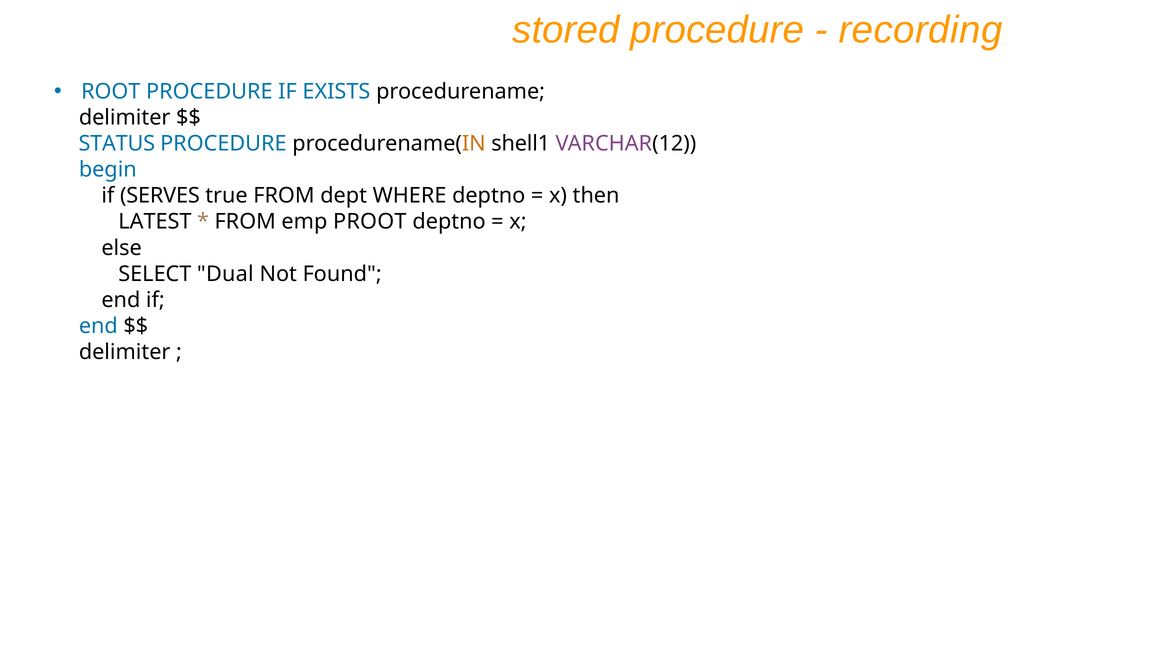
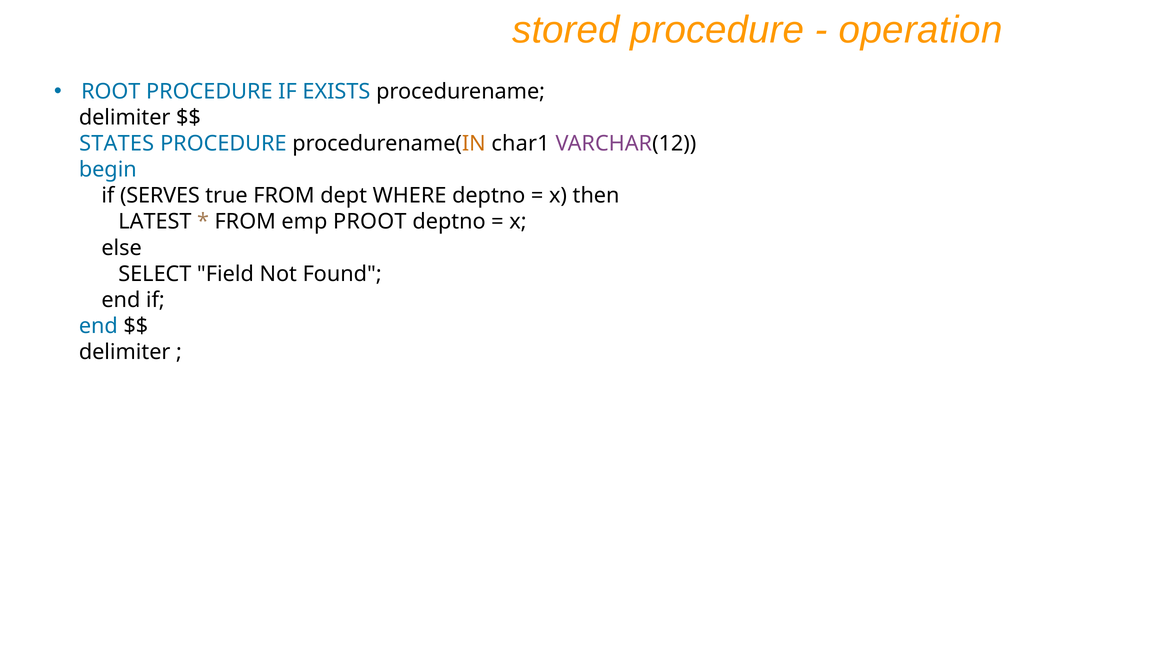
recording: recording -> operation
STATUS: STATUS -> STATES
shell1: shell1 -> char1
Dual: Dual -> Field
